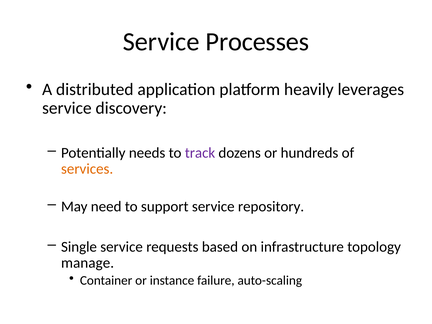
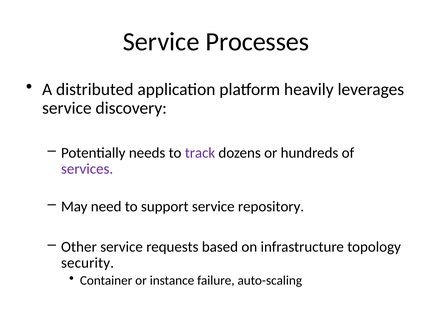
services colour: orange -> purple
Single: Single -> Other
manage: manage -> security
